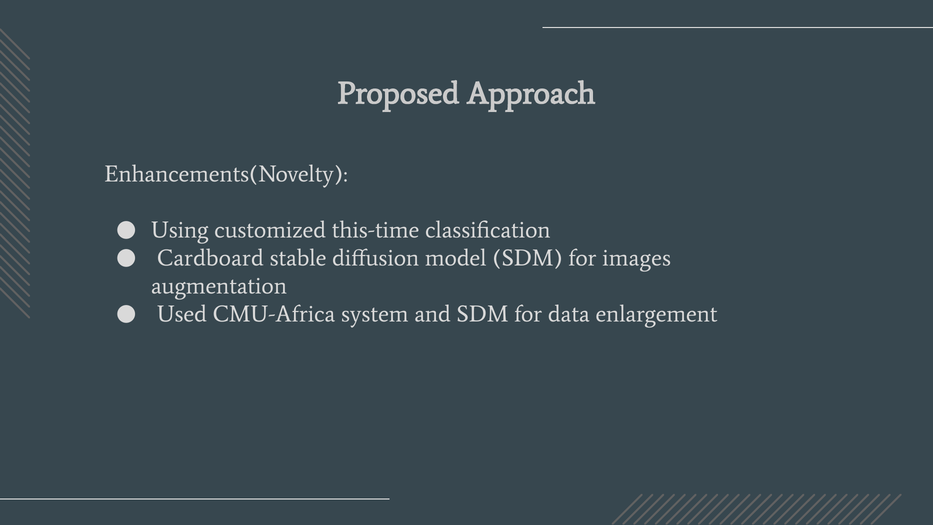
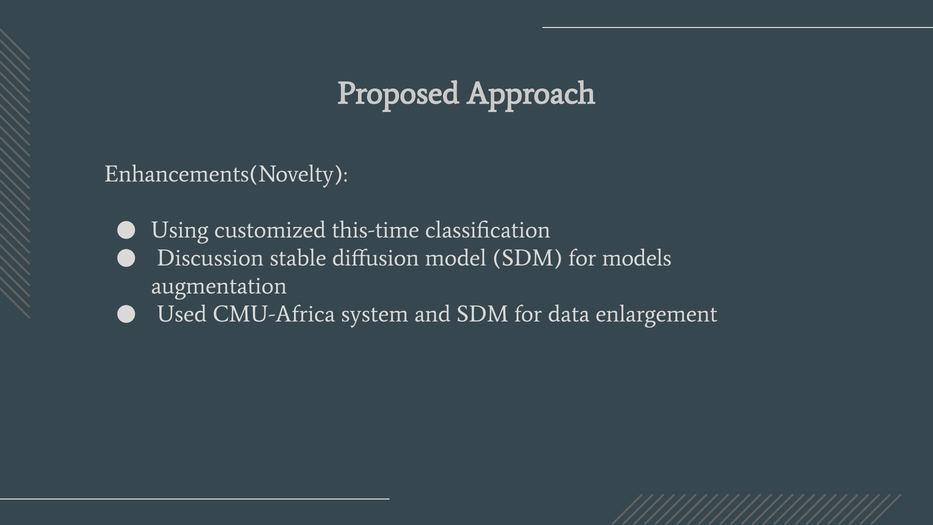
Cardboard: Cardboard -> Discussion
images: images -> models
